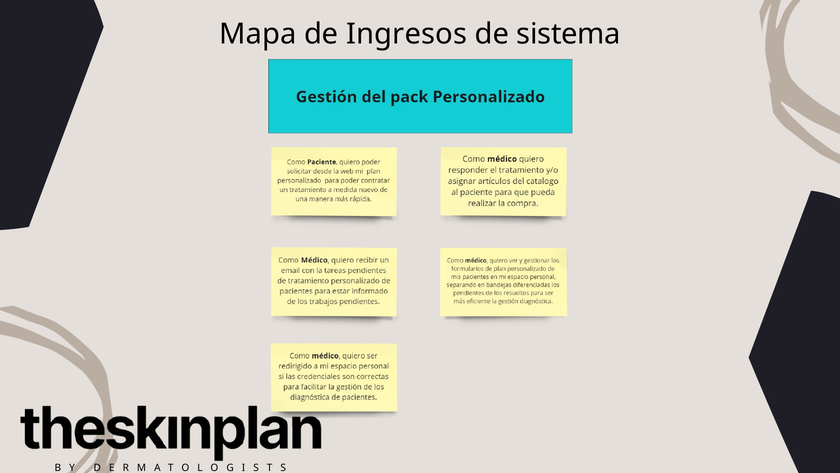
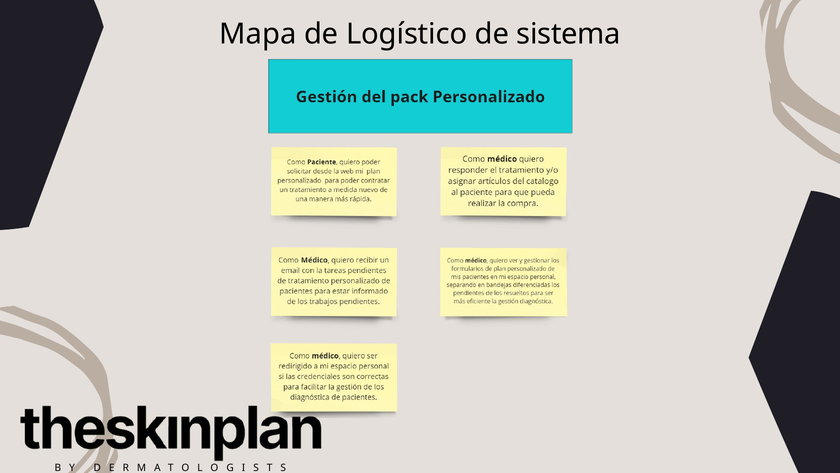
Ingresos: Ingresos -> Logístico
